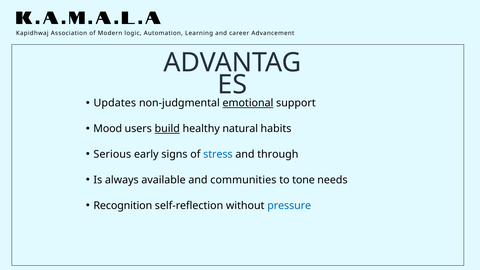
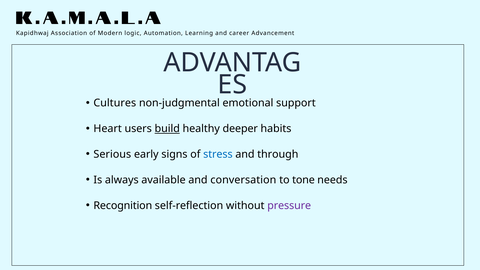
Updates: Updates -> Cultures
emotional underline: present -> none
Mood: Mood -> Heart
natural: natural -> deeper
communities: communities -> conversation
pressure colour: blue -> purple
